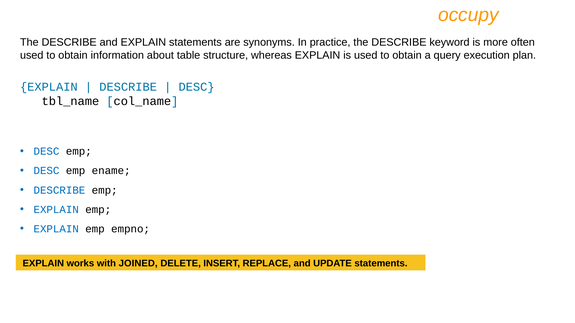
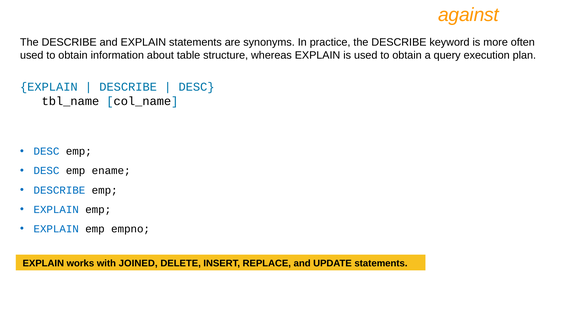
occupy: occupy -> against
